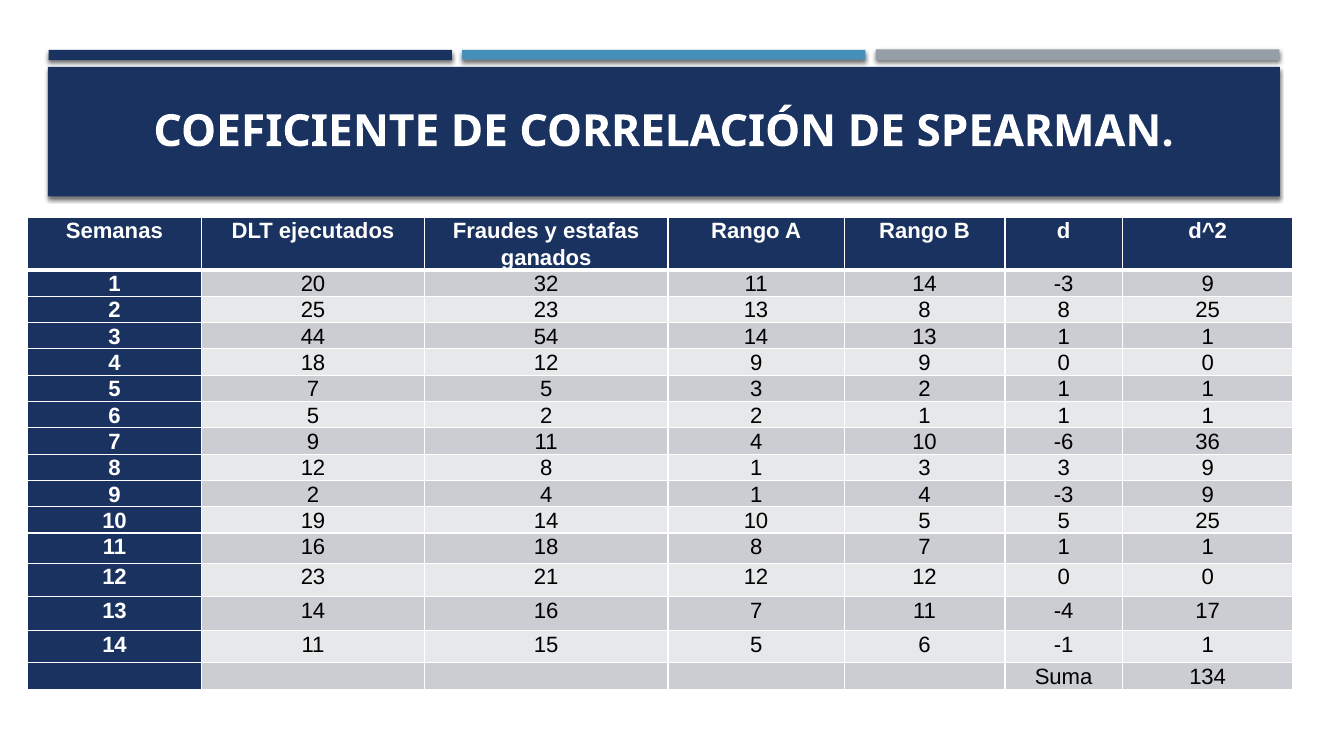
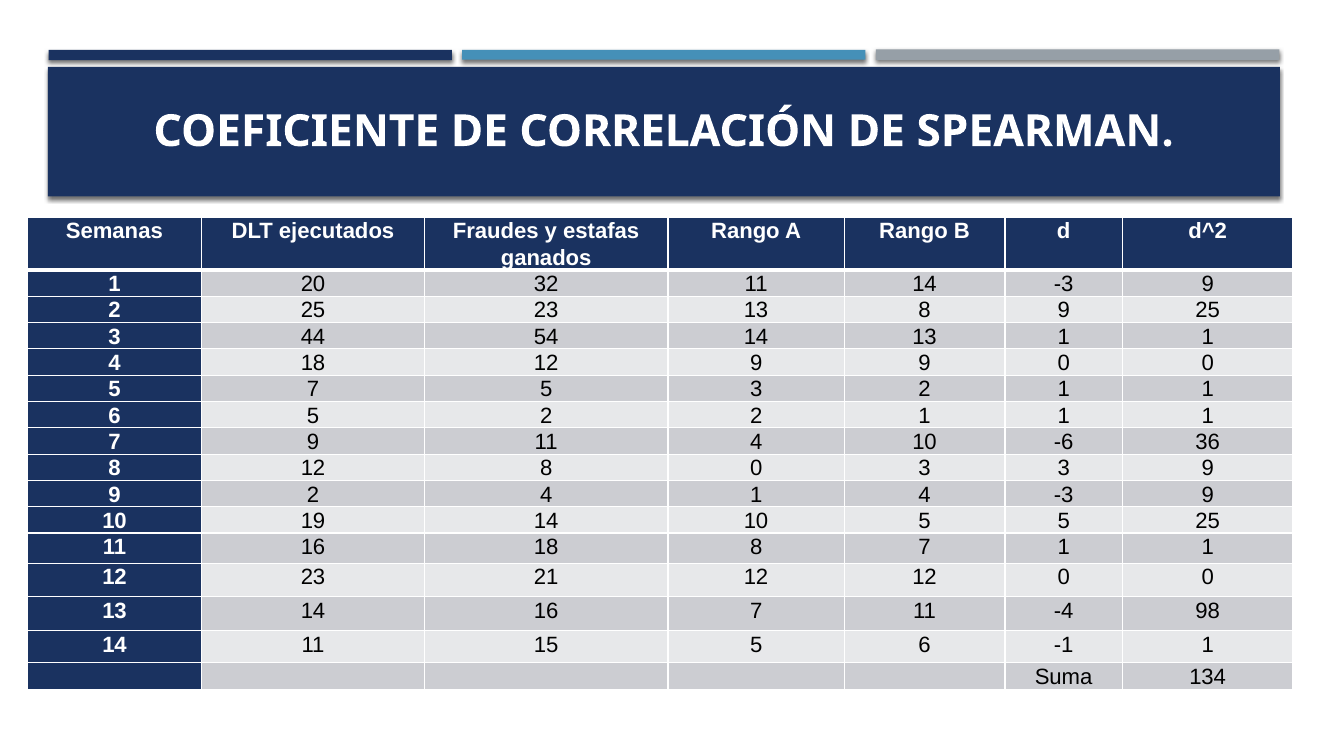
8 8: 8 -> 9
8 1: 1 -> 0
17: 17 -> 98
